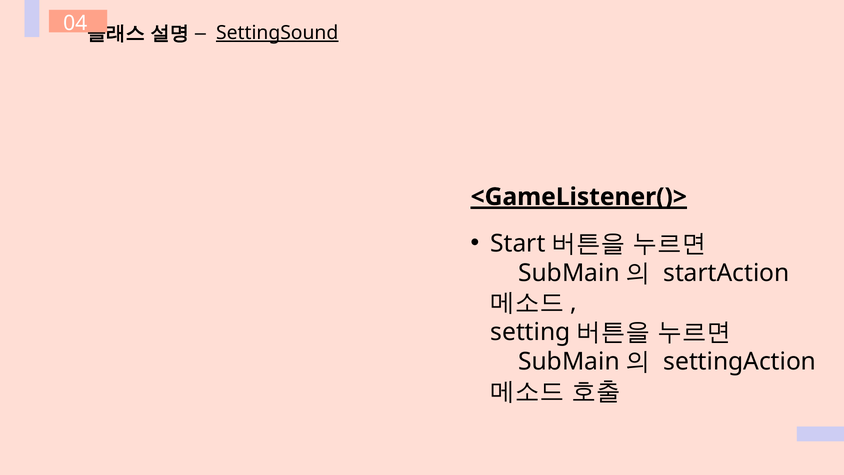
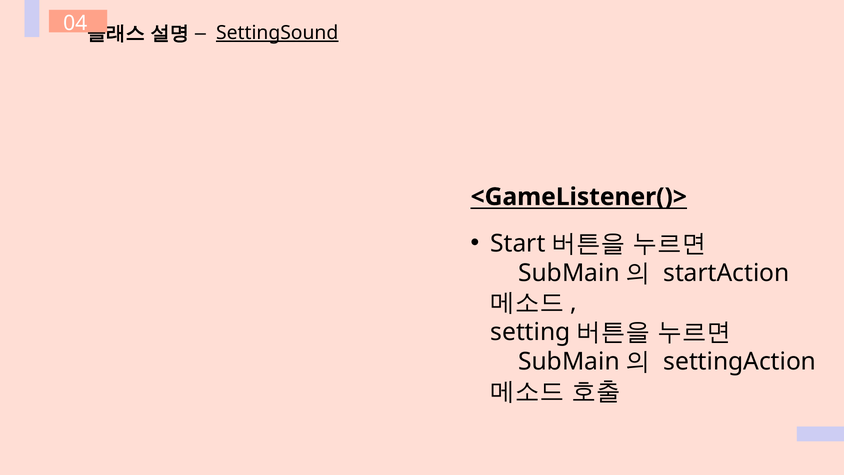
<GameListener()> underline: present -> none
